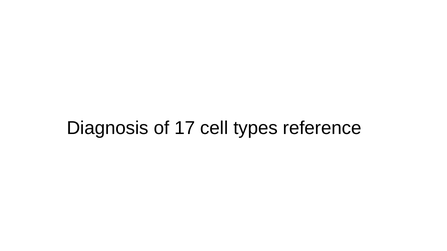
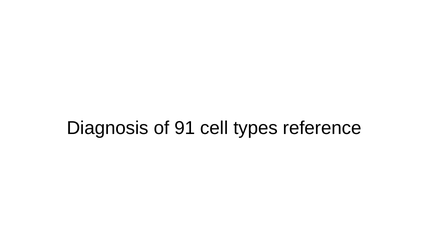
17: 17 -> 91
